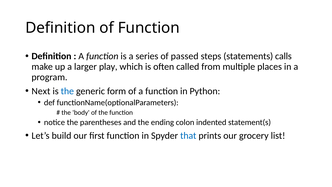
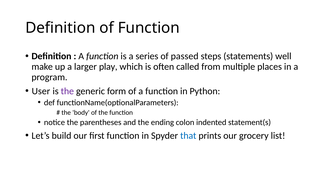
calls: calls -> well
Next: Next -> User
the at (67, 91) colour: blue -> purple
